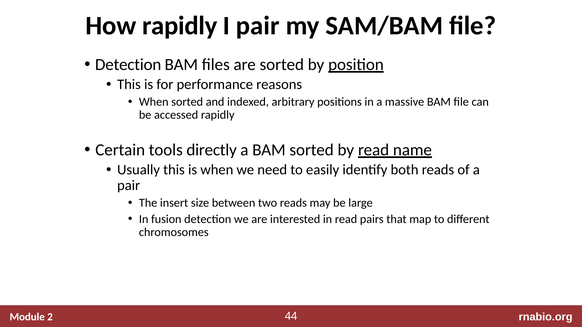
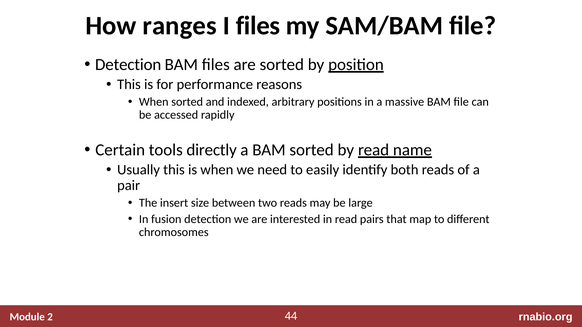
How rapidly: rapidly -> ranges
I pair: pair -> files
